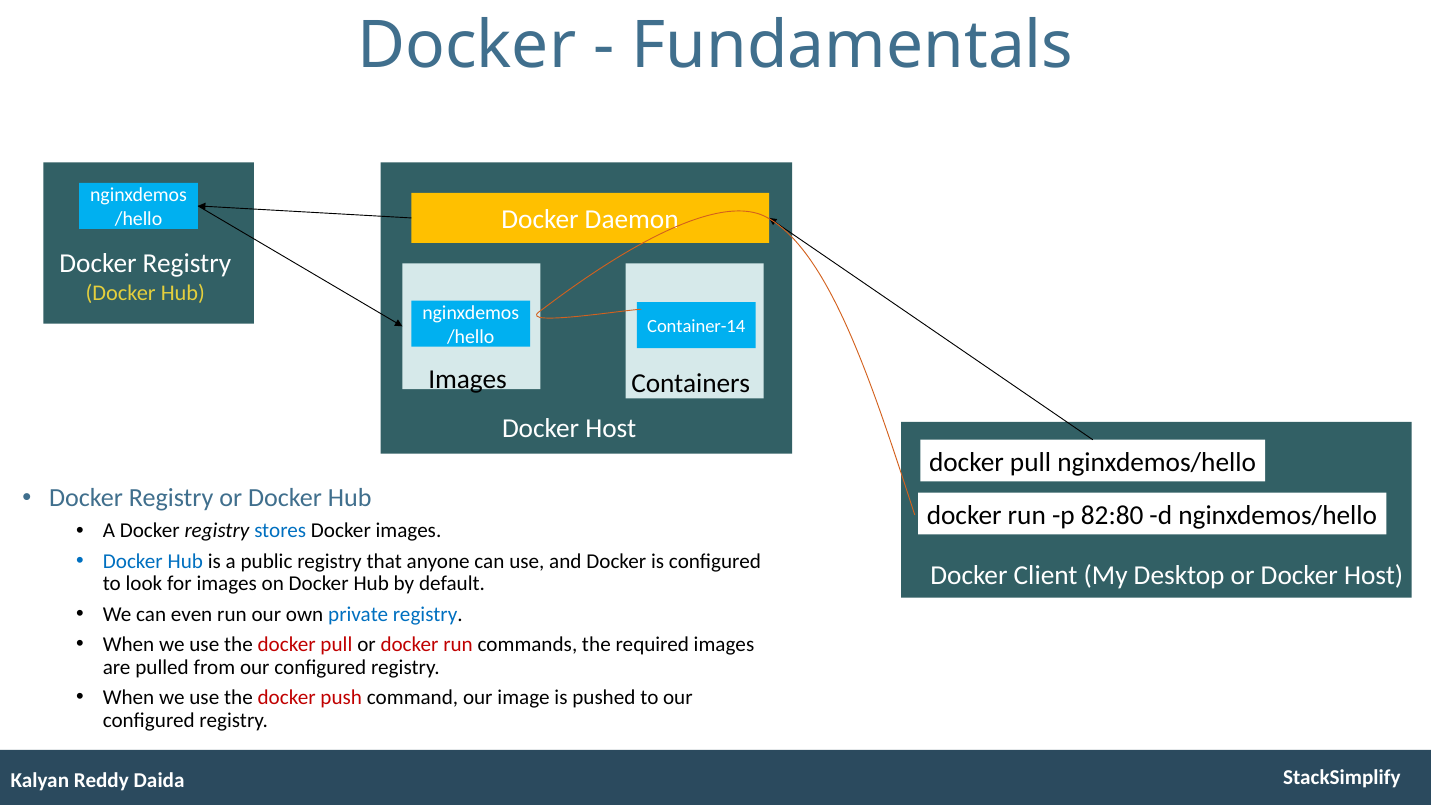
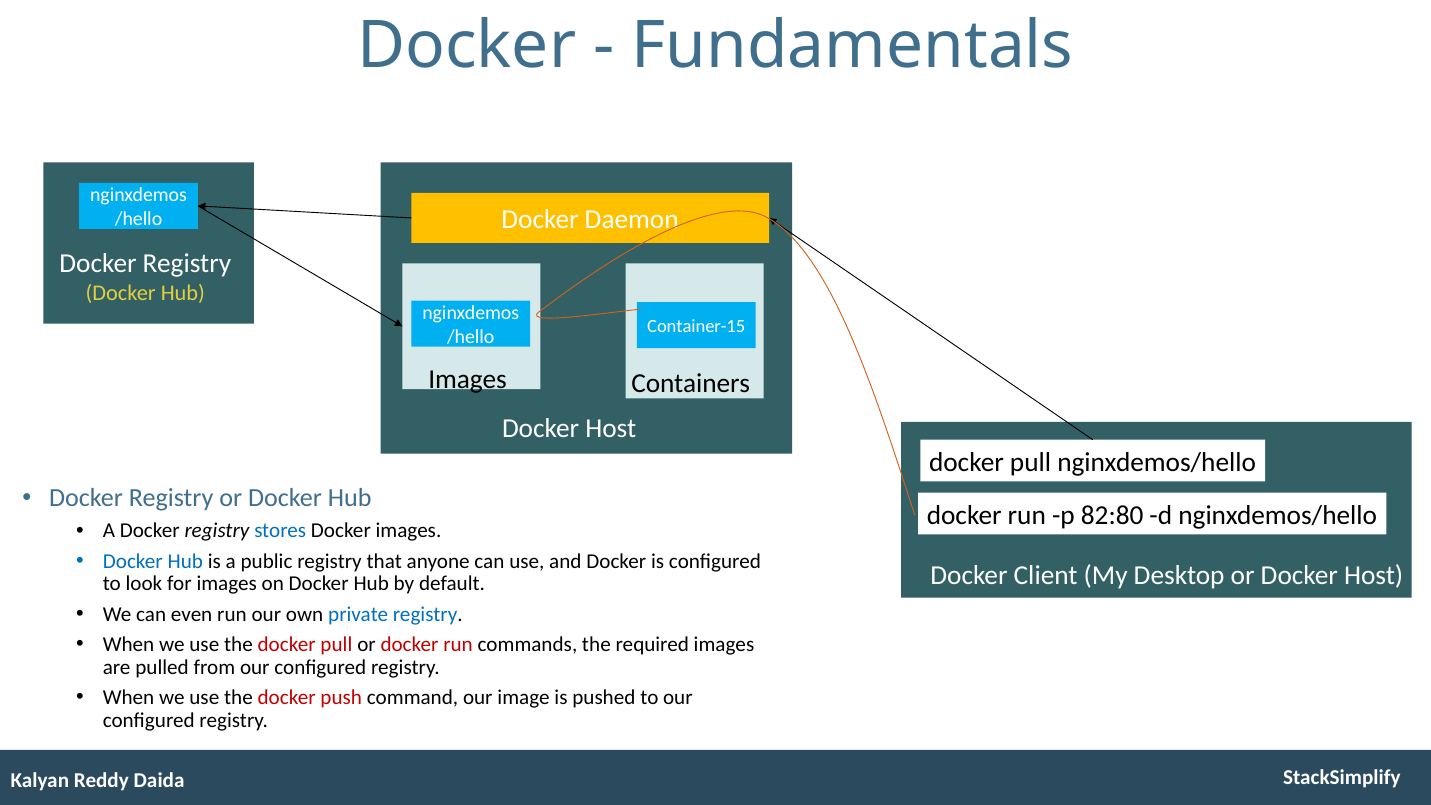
Container-14: Container-14 -> Container-15
